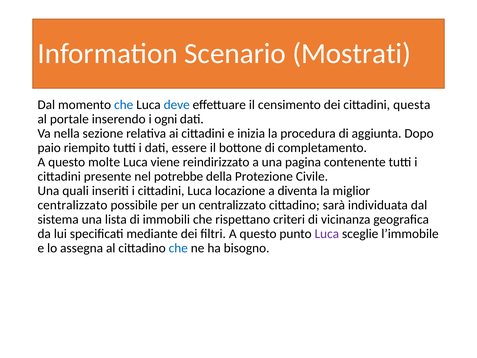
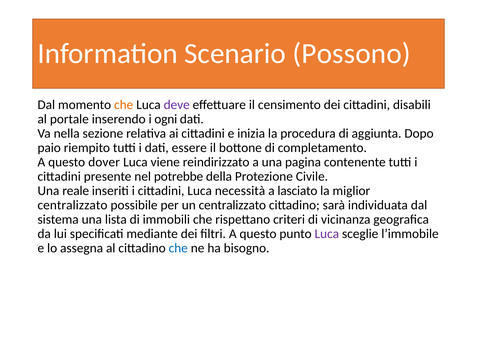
Mostrati: Mostrati -> Possono
che at (124, 105) colour: blue -> orange
deve colour: blue -> purple
questa: questa -> disabili
molte: molte -> dover
quali: quali -> reale
locazione: locazione -> necessità
diventa: diventa -> lasciato
